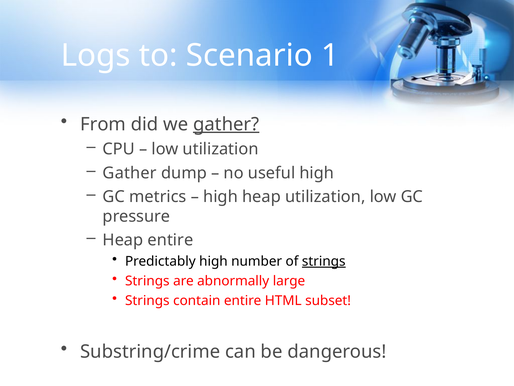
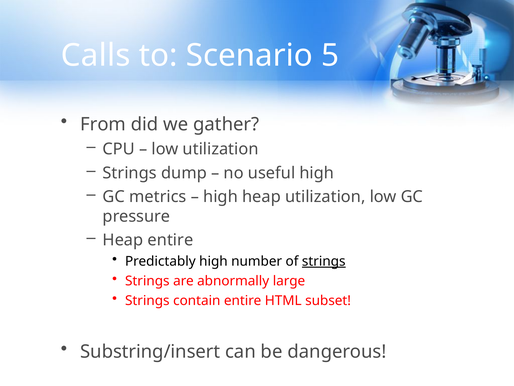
Logs: Logs -> Calls
1: 1 -> 5
gather at (226, 124) underline: present -> none
Gather at (130, 173): Gather -> Strings
Substring/crime: Substring/crime -> Substring/insert
